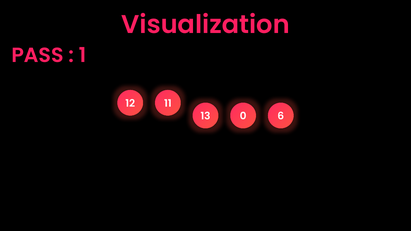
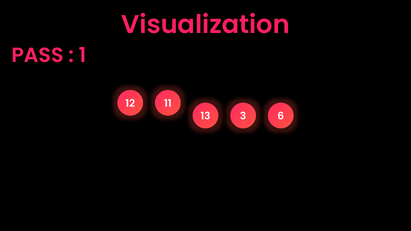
0: 0 -> 3
